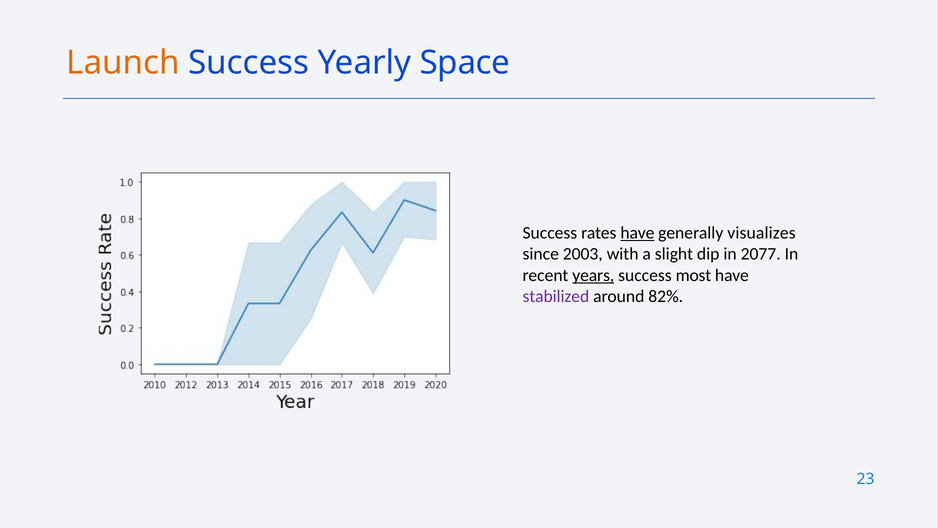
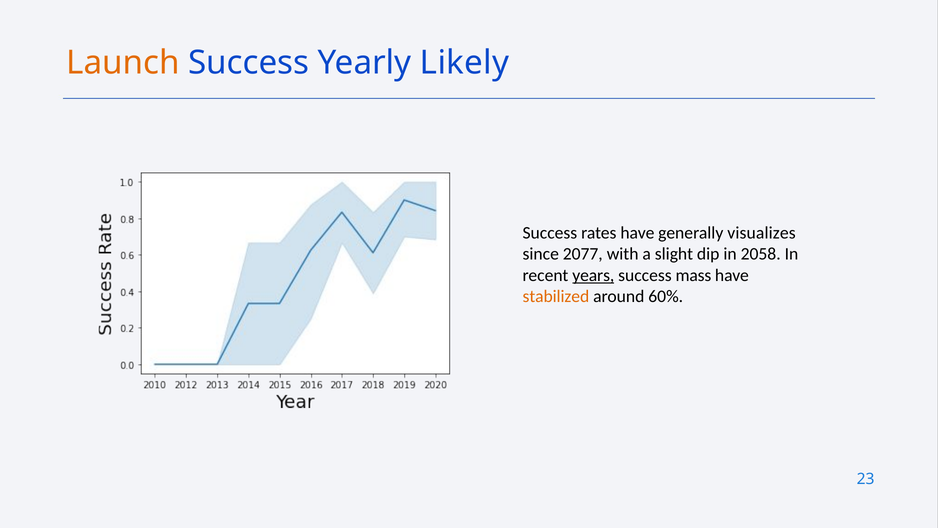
Space: Space -> Likely
have at (637, 233) underline: present -> none
2003: 2003 -> 2077
2077: 2077 -> 2058
most: most -> mass
stabilized colour: purple -> orange
82%: 82% -> 60%
